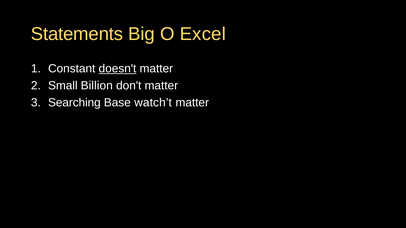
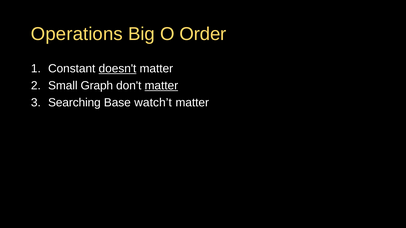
Statements: Statements -> Operations
Excel: Excel -> Order
Billion: Billion -> Graph
matter at (161, 86) underline: none -> present
